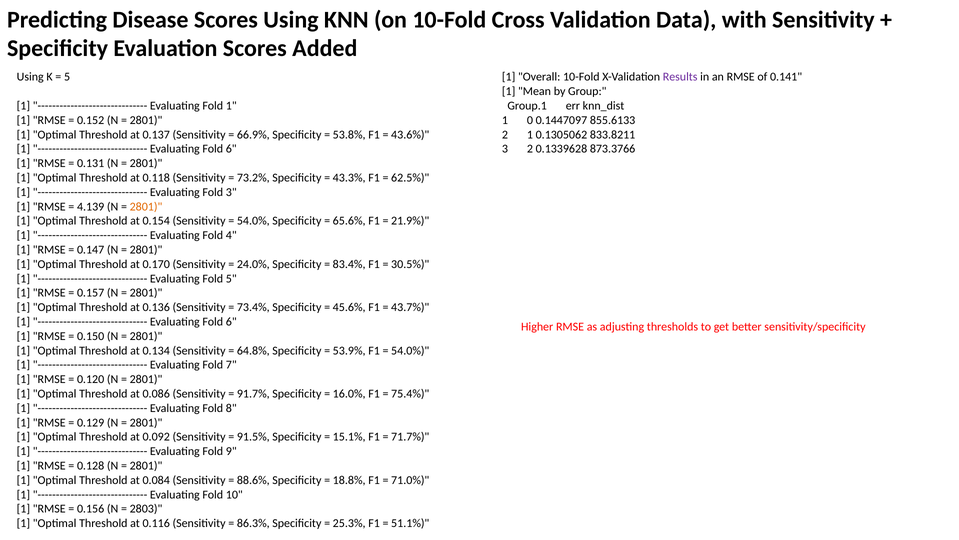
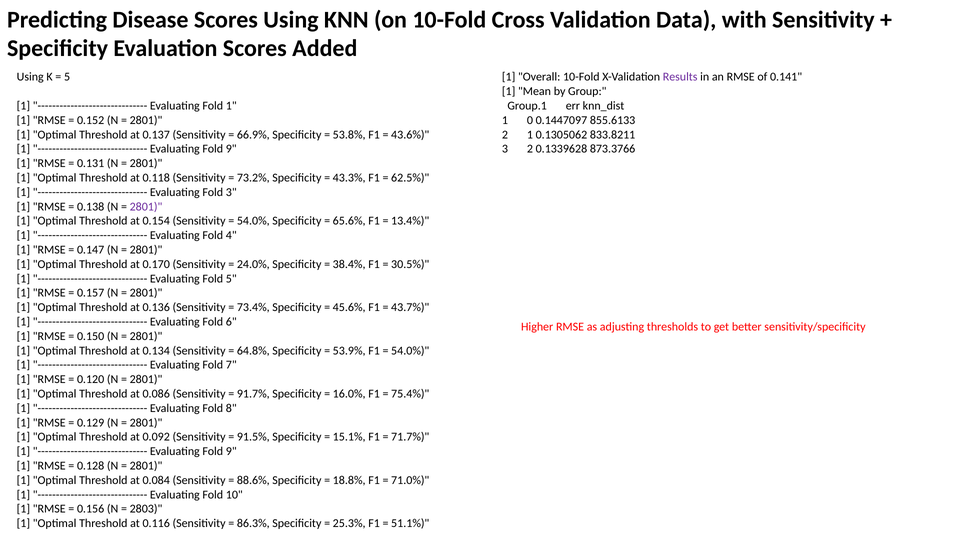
6 at (231, 149): 6 -> 9
4.139: 4.139 -> 0.138
2801 at (146, 206) colour: orange -> purple
21.9%: 21.9% -> 13.4%
83.4%: 83.4% -> 38.4%
